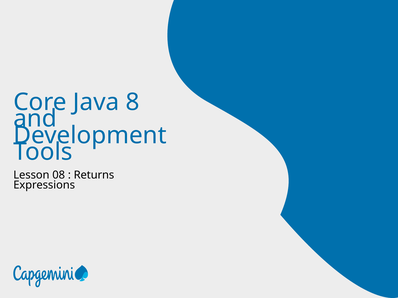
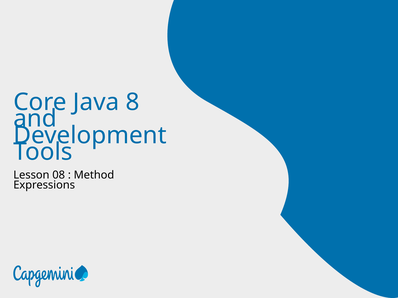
Returns: Returns -> Method
